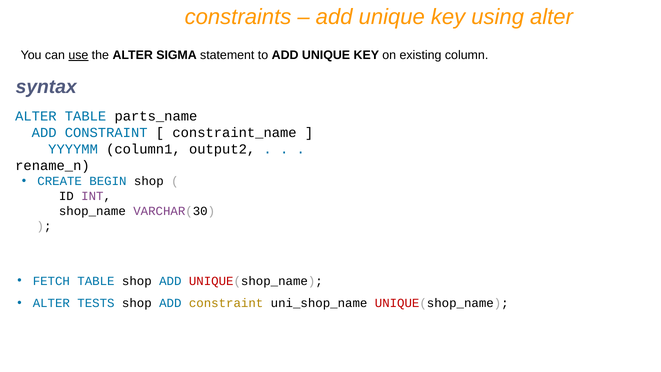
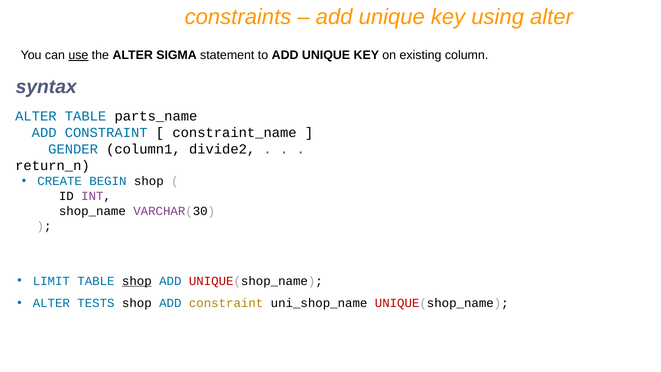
YYYYMM: YYYYMM -> GENDER
output2: output2 -> divide2
rename_n: rename_n -> return_n
FETCH: FETCH -> LIMIT
shop at (137, 281) underline: none -> present
